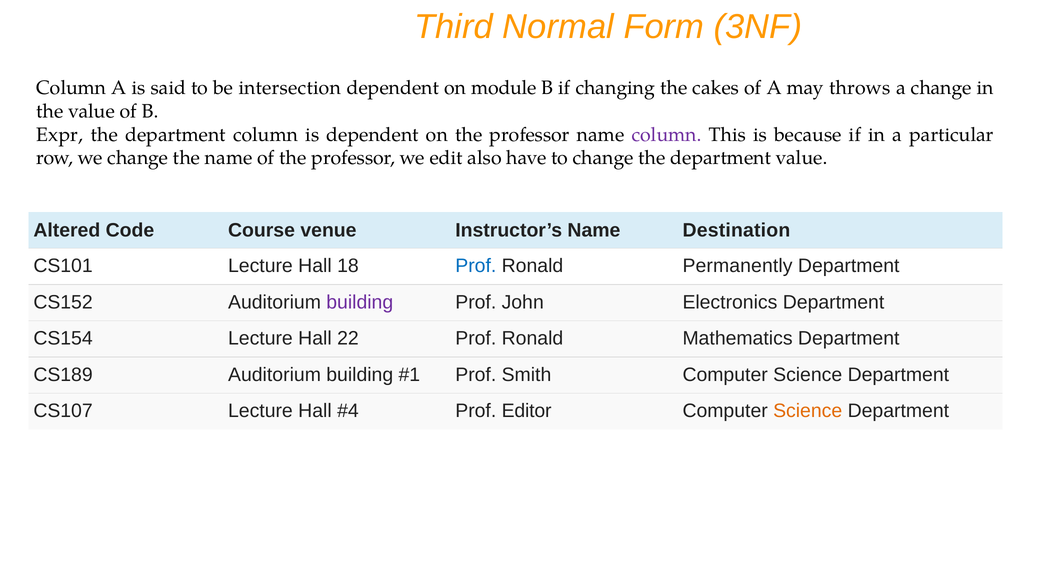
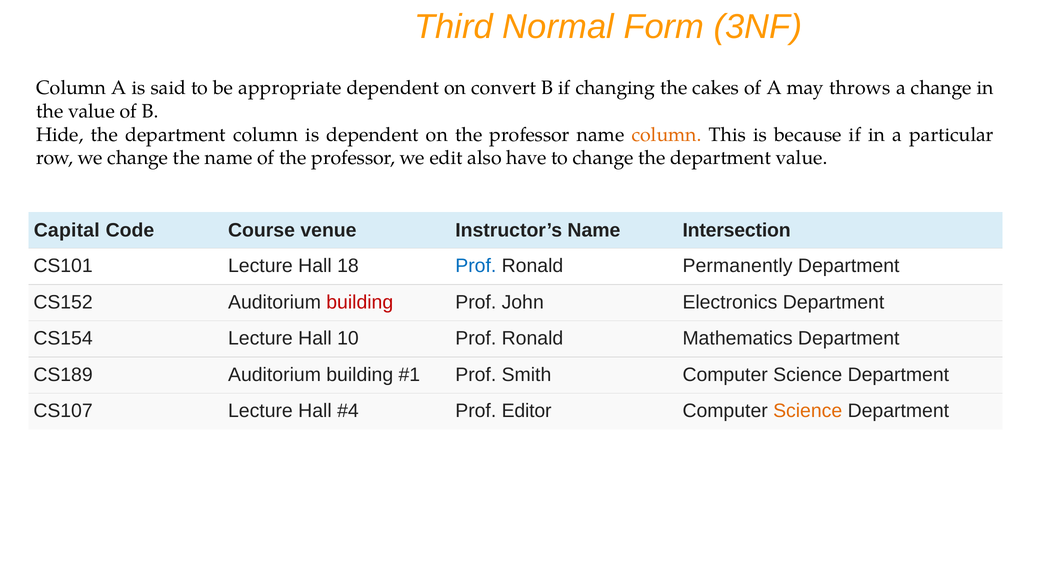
intersection: intersection -> appropriate
module: module -> convert
Expr: Expr -> Hide
column at (667, 135) colour: purple -> orange
Altered: Altered -> Capital
Destination: Destination -> Intersection
building at (360, 302) colour: purple -> red
22: 22 -> 10
